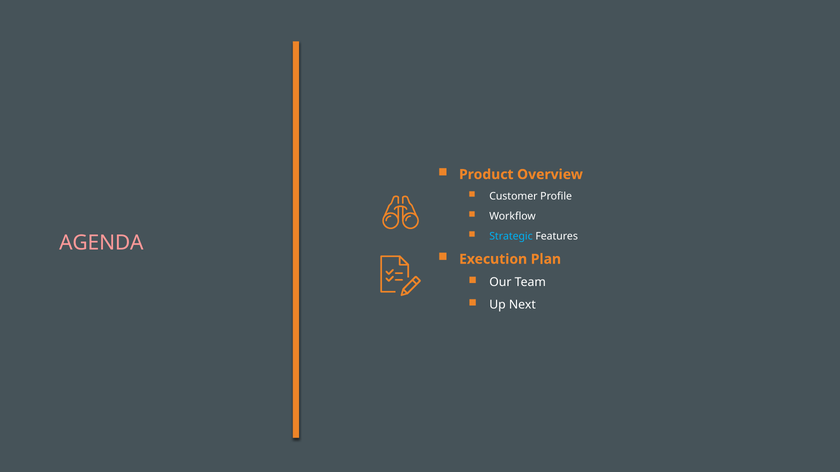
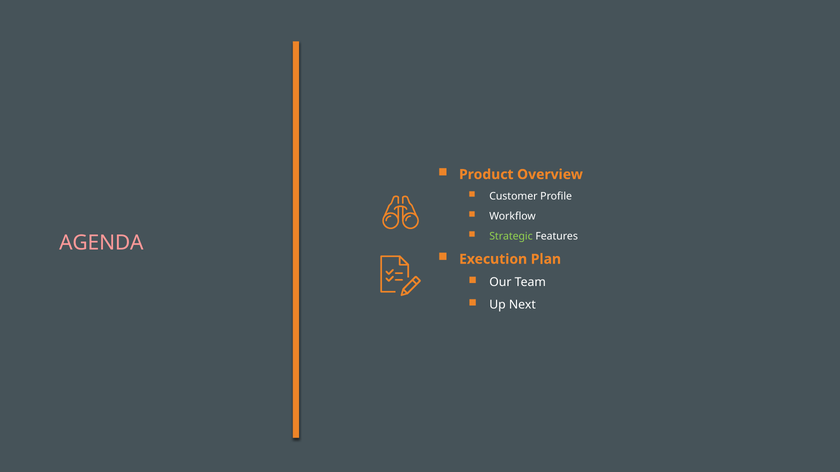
Strategic colour: light blue -> light green
